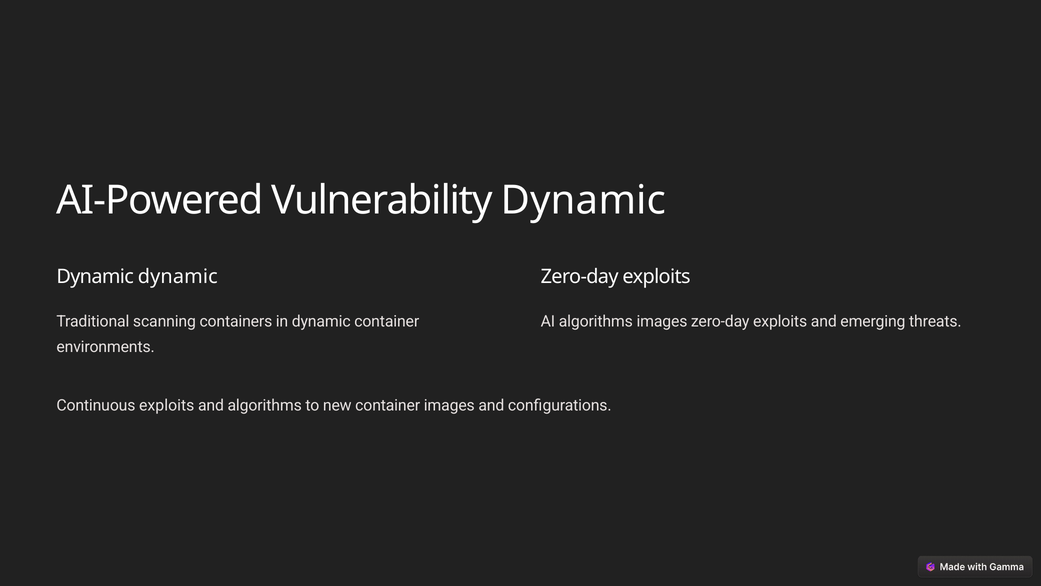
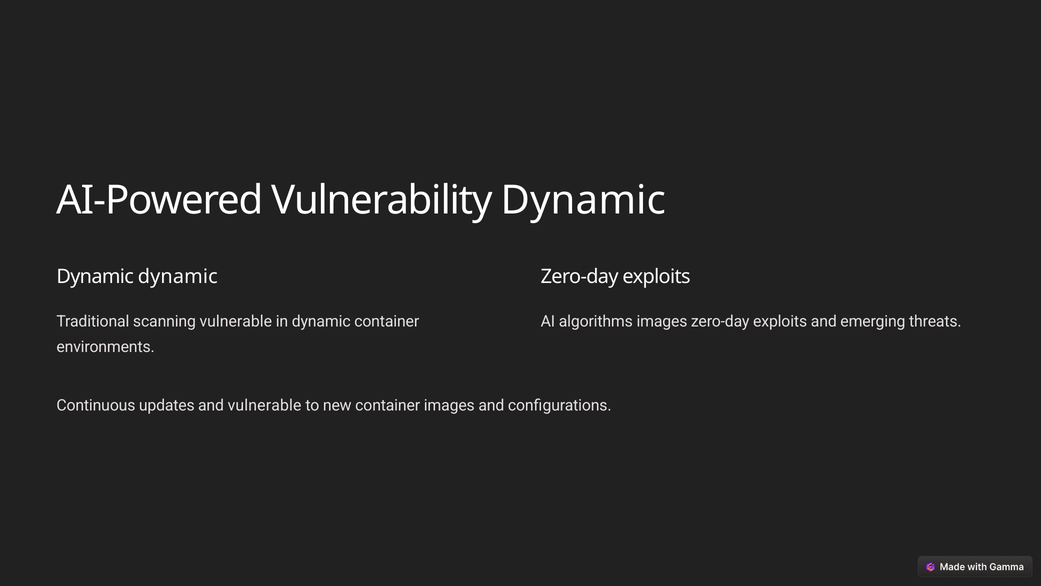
scanning containers: containers -> vulnerable
Continuous exploits: exploits -> updates
and algorithms: algorithms -> vulnerable
